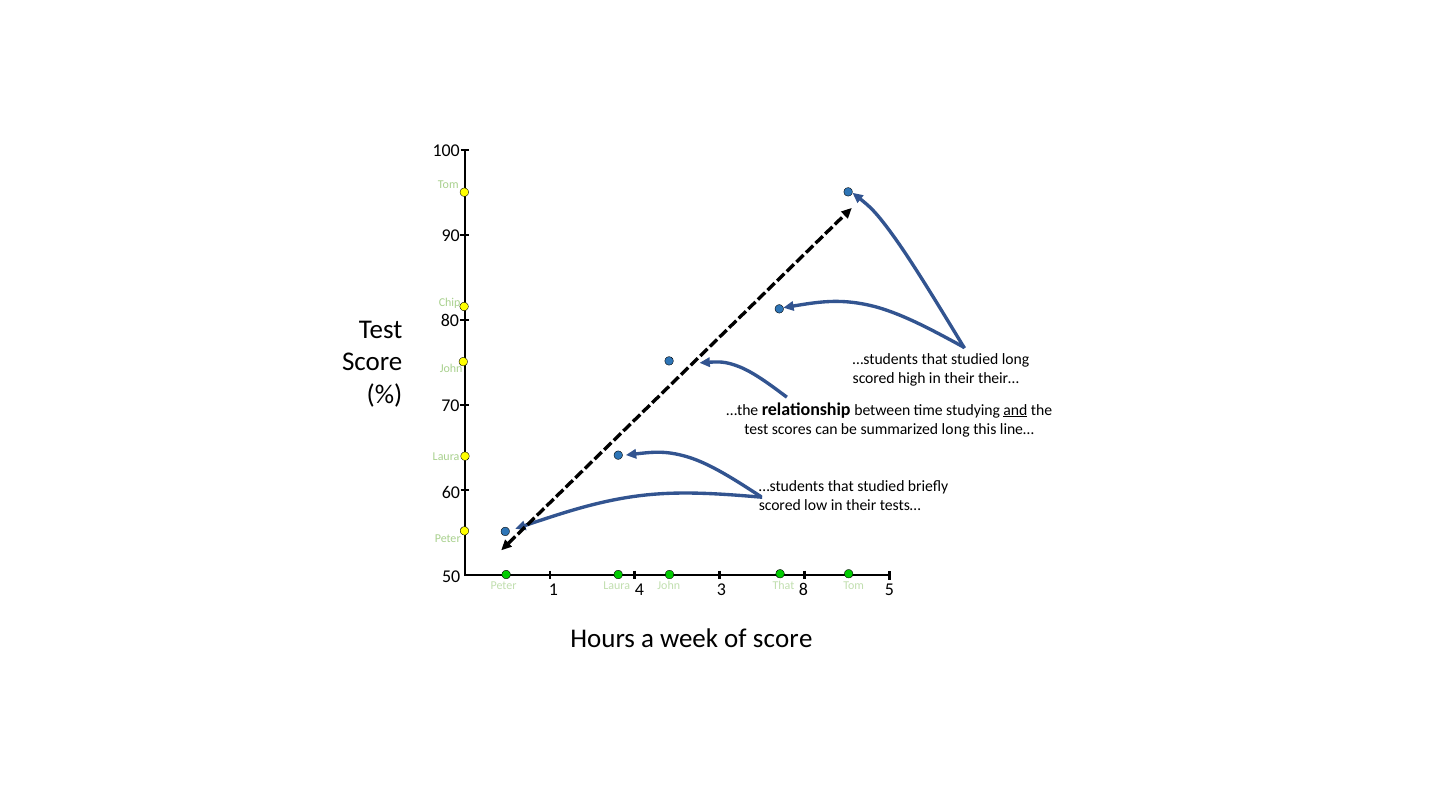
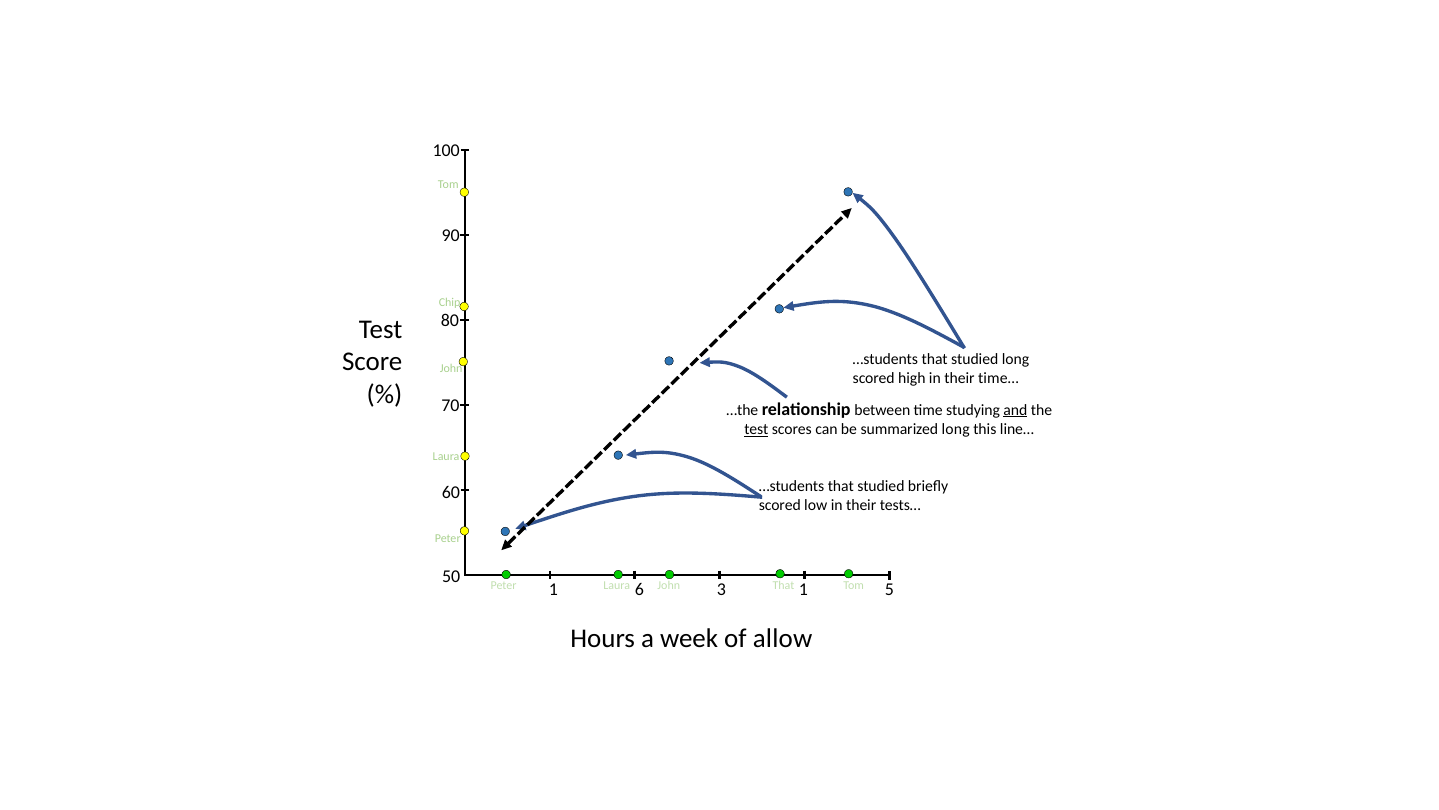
their…: their… -> time…
test at (756, 429) underline: none -> present
4: 4 -> 6
3 8: 8 -> 1
of score: score -> allow
